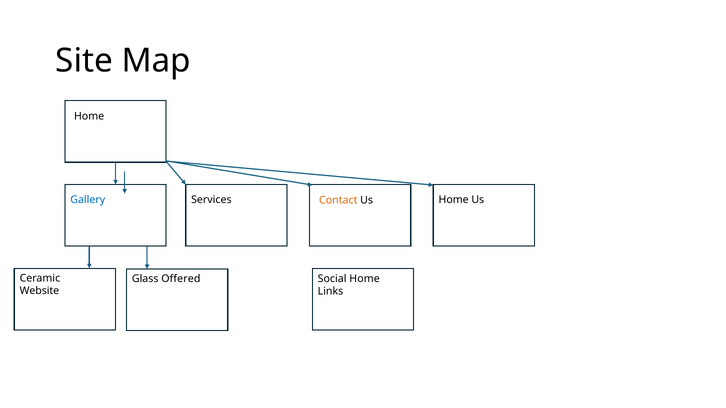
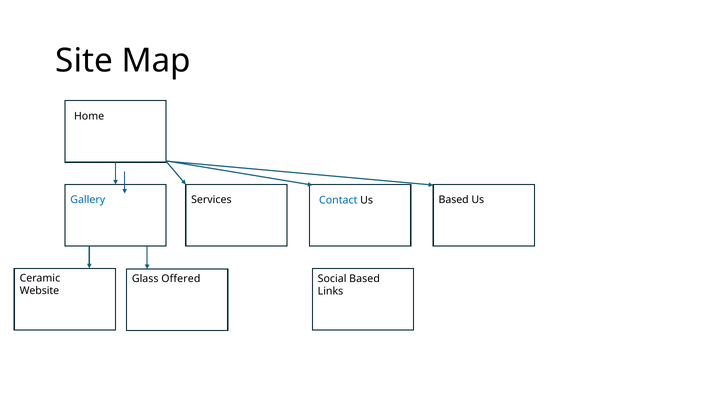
Contact colour: orange -> blue
Us Home: Home -> Based
Social Home: Home -> Based
